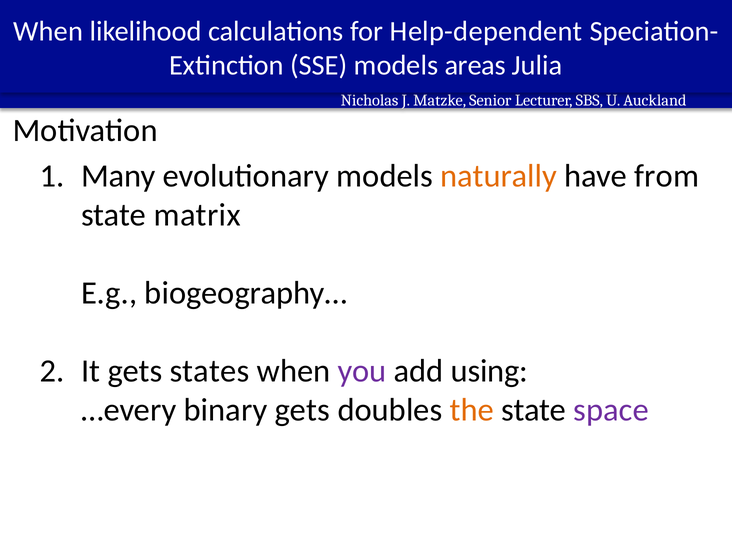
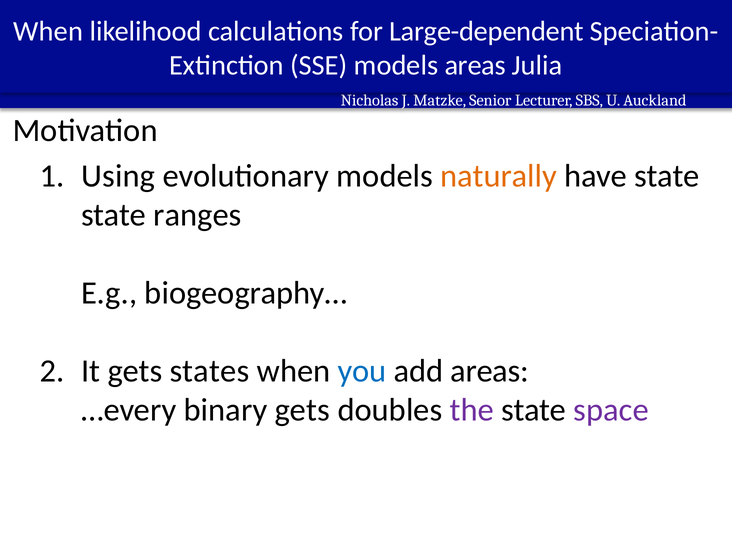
Help-dependent: Help-dependent -> Large-dependent
Many: Many -> Using
have from: from -> state
matrix: matrix -> ranges
you colour: purple -> blue
add using: using -> areas
the colour: orange -> purple
